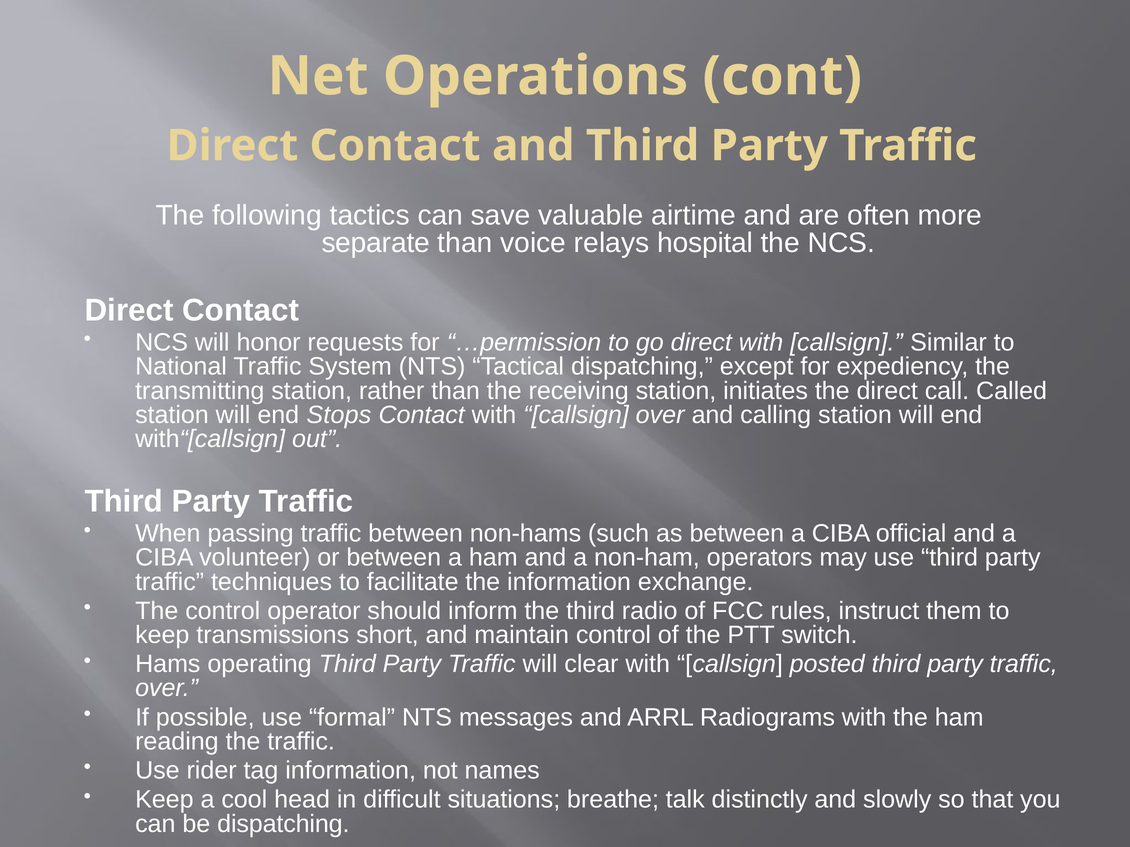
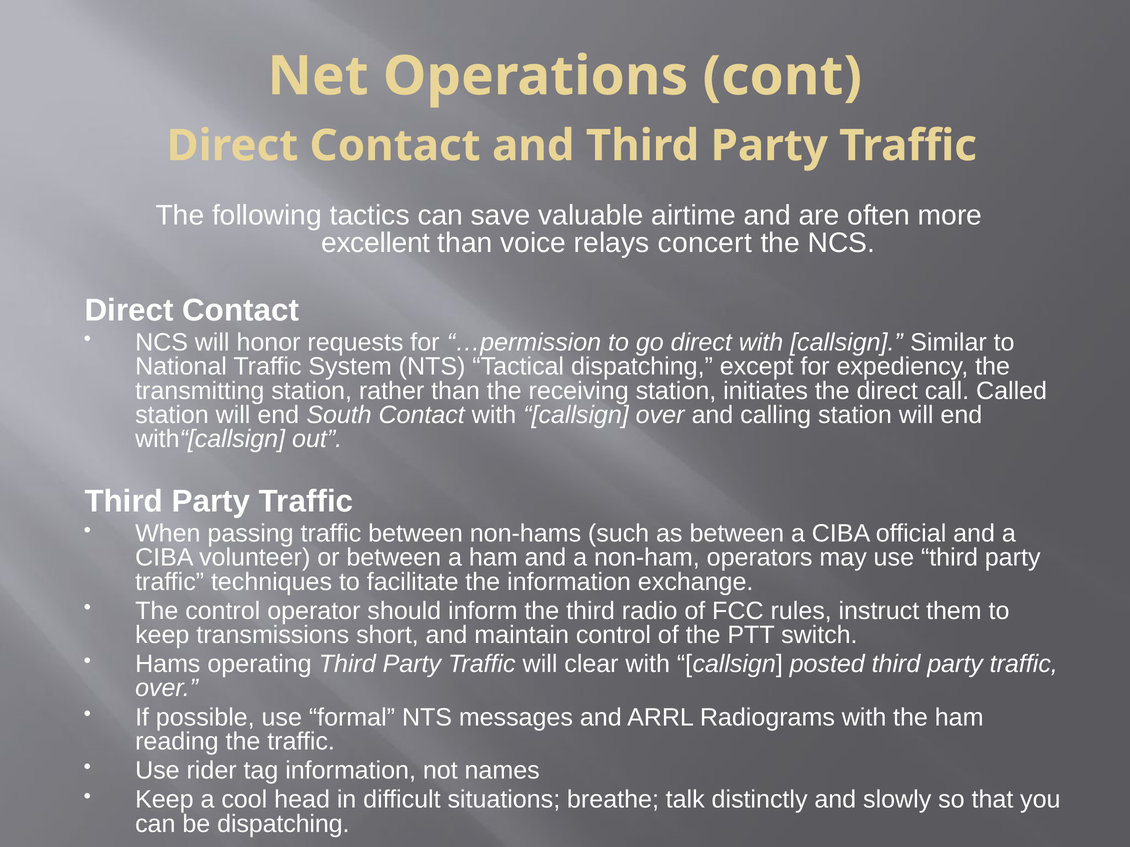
separate: separate -> excellent
hospital: hospital -> concert
Stops: Stops -> South
